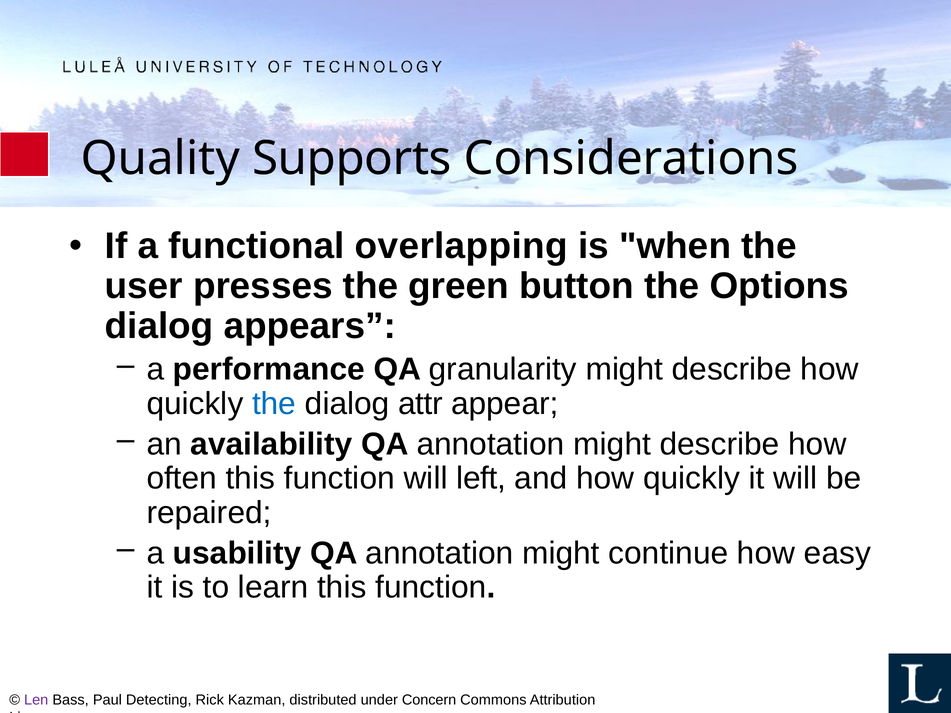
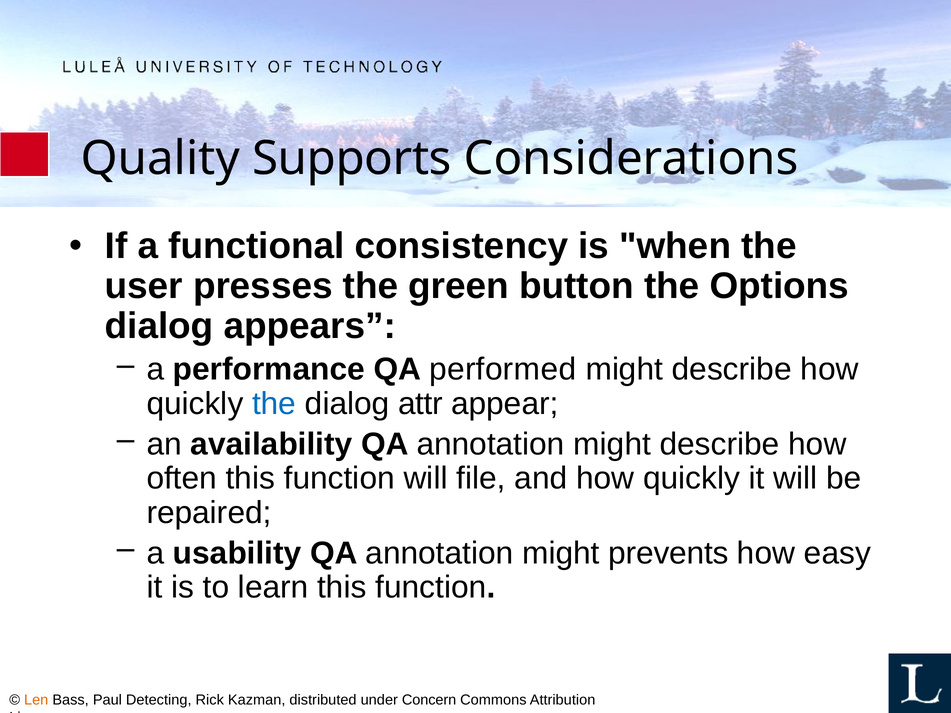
overlapping: overlapping -> consistency
granularity: granularity -> performed
left: left -> file
continue: continue -> prevents
Len colour: purple -> orange
